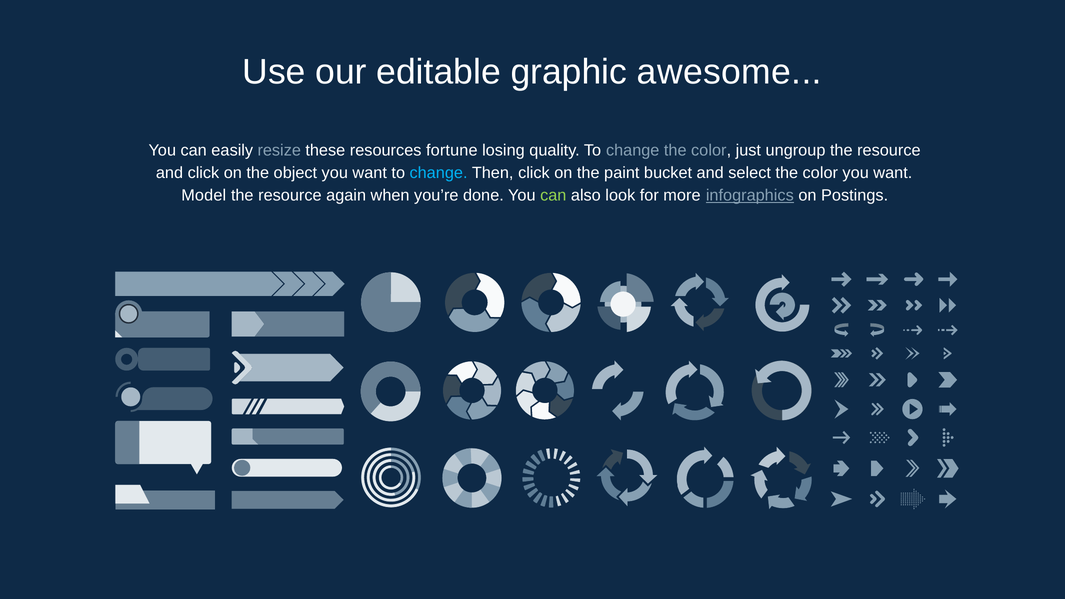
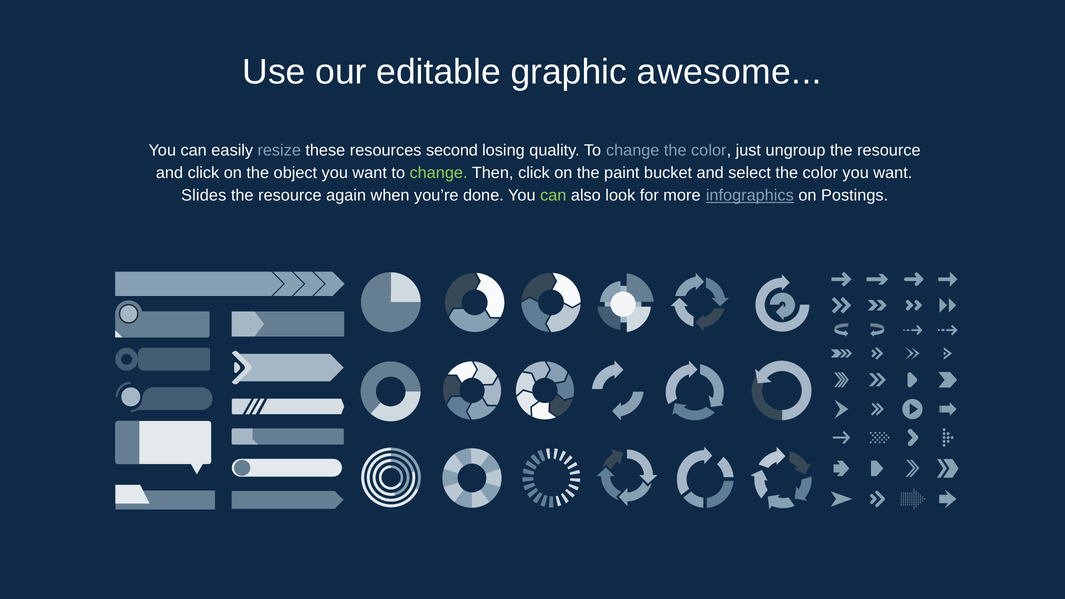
fortune: fortune -> second
change at (439, 173) colour: light blue -> light green
Model: Model -> Slides
